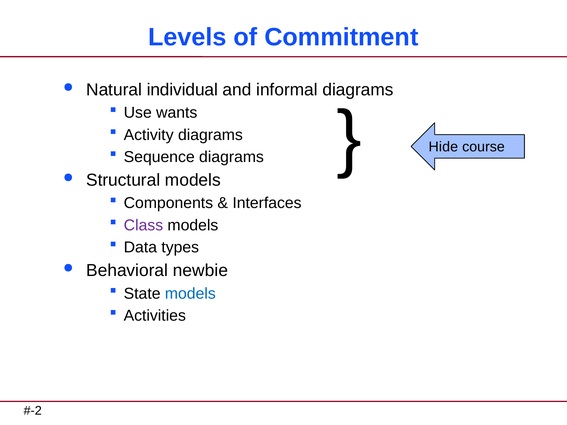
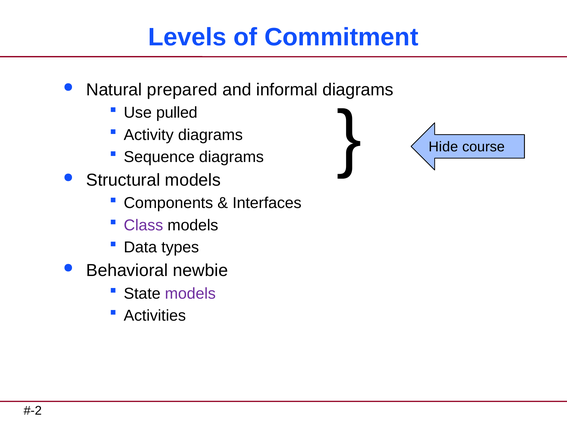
individual: individual -> prepared
wants: wants -> pulled
models at (190, 294) colour: blue -> purple
